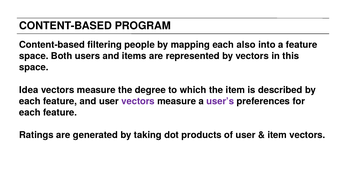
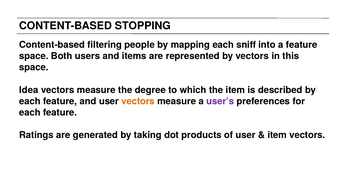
PROGRAM: PROGRAM -> STOPPING
also: also -> sniff
vectors at (138, 101) colour: purple -> orange
